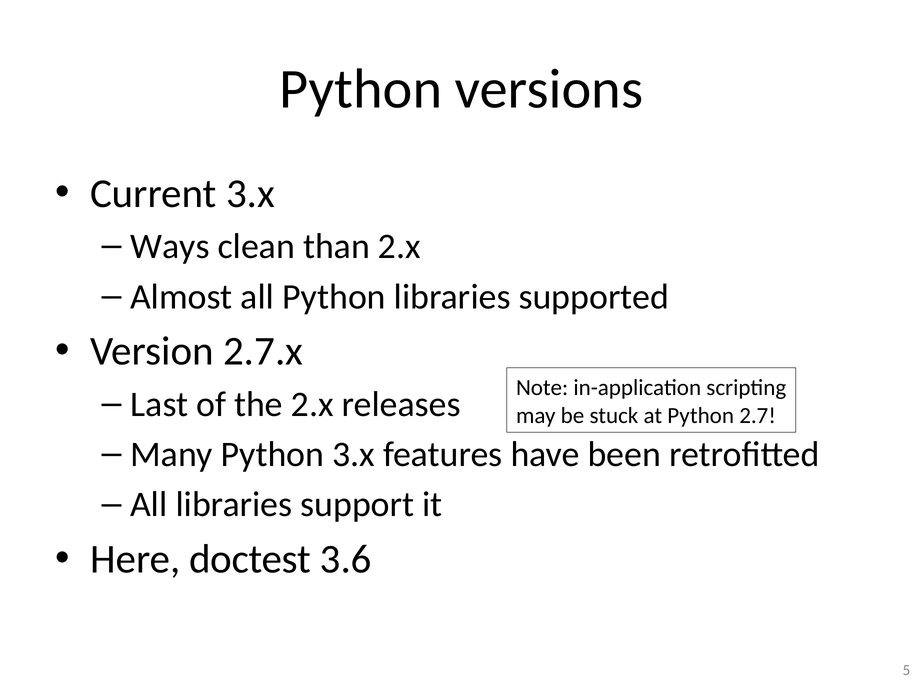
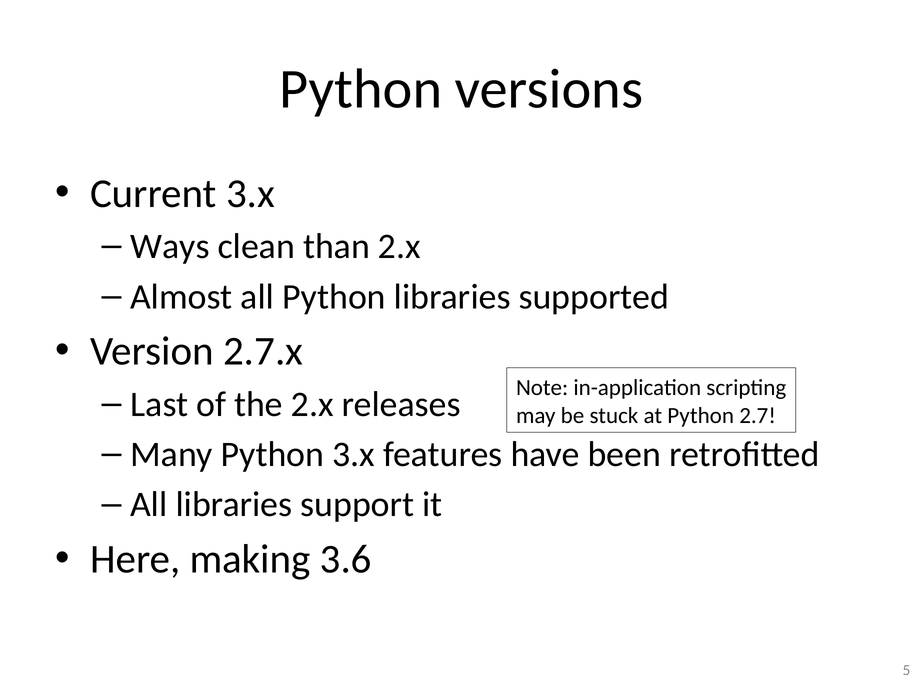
doctest: doctest -> making
